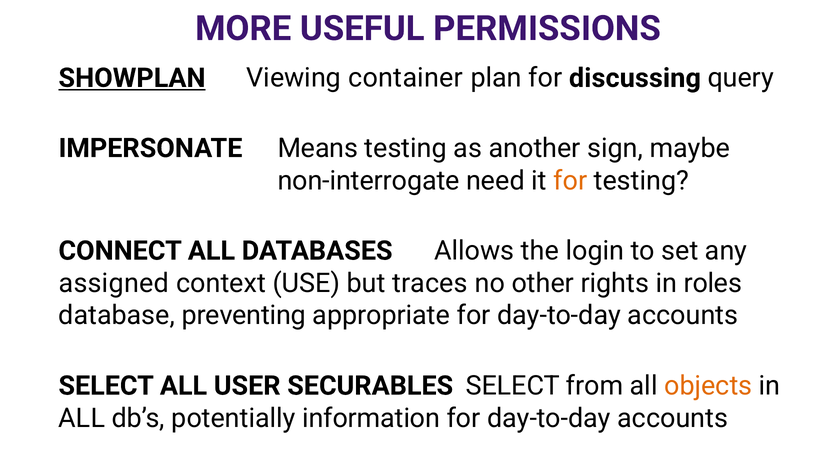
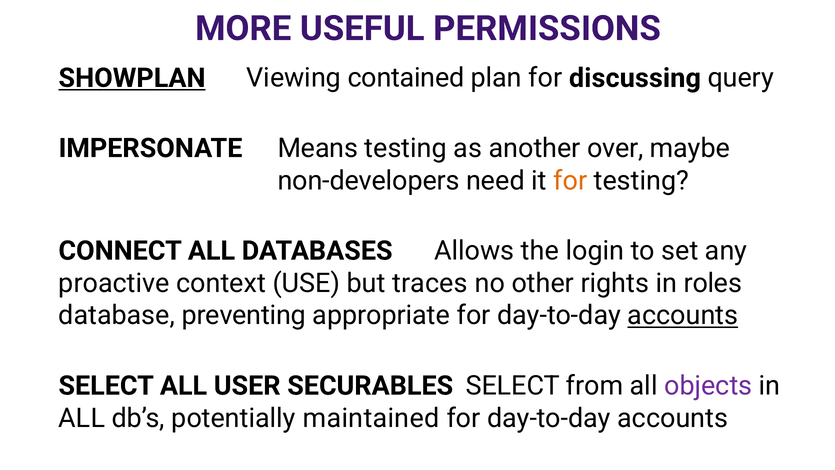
container: container -> contained
sign: sign -> over
non-interrogate: non-interrogate -> non-developers
assigned: assigned -> proactive
accounts at (683, 315) underline: none -> present
objects colour: orange -> purple
information: information -> maintained
